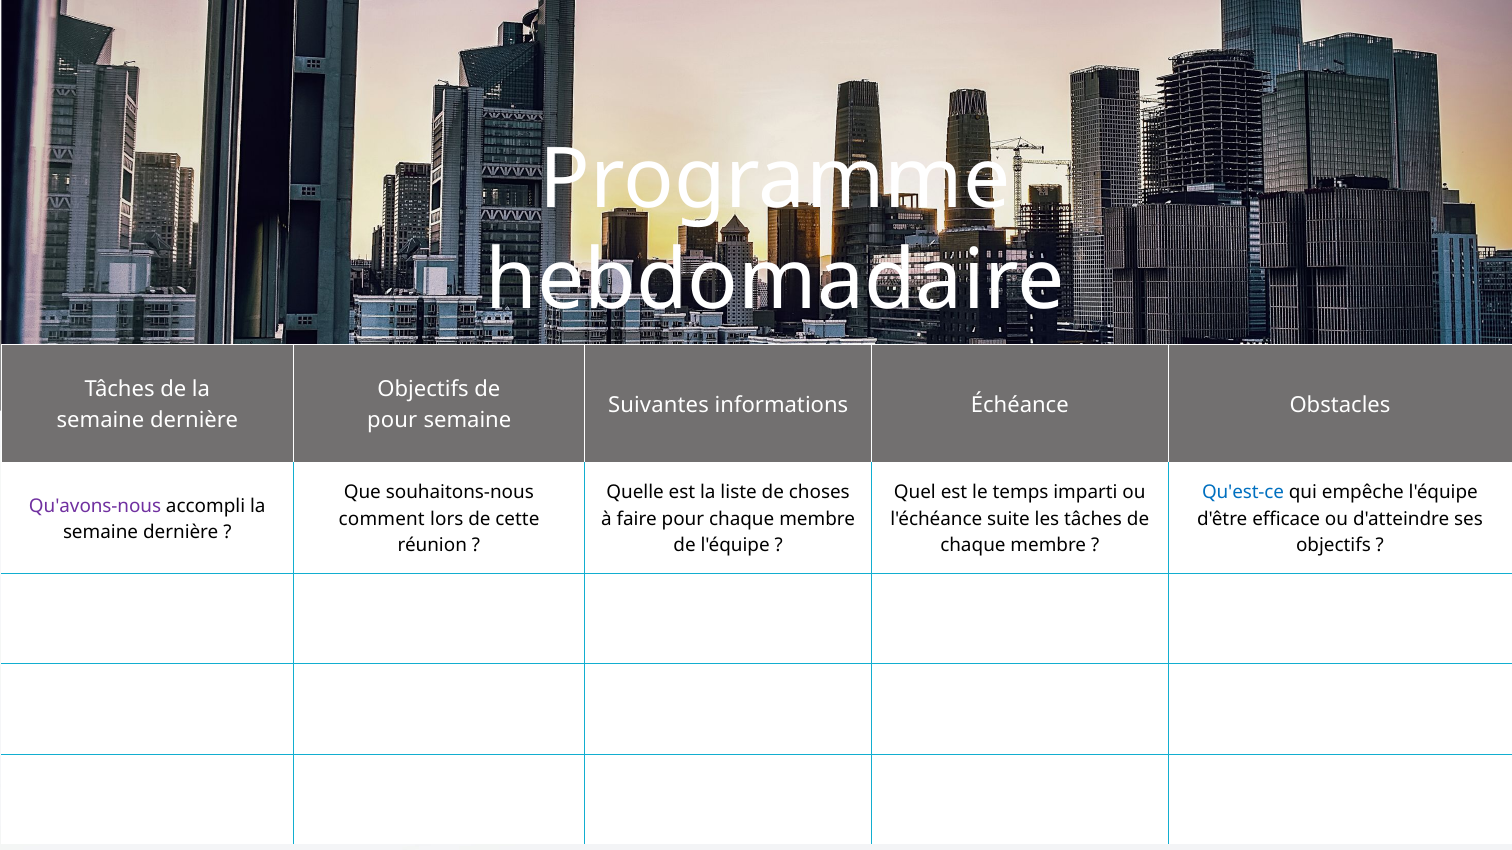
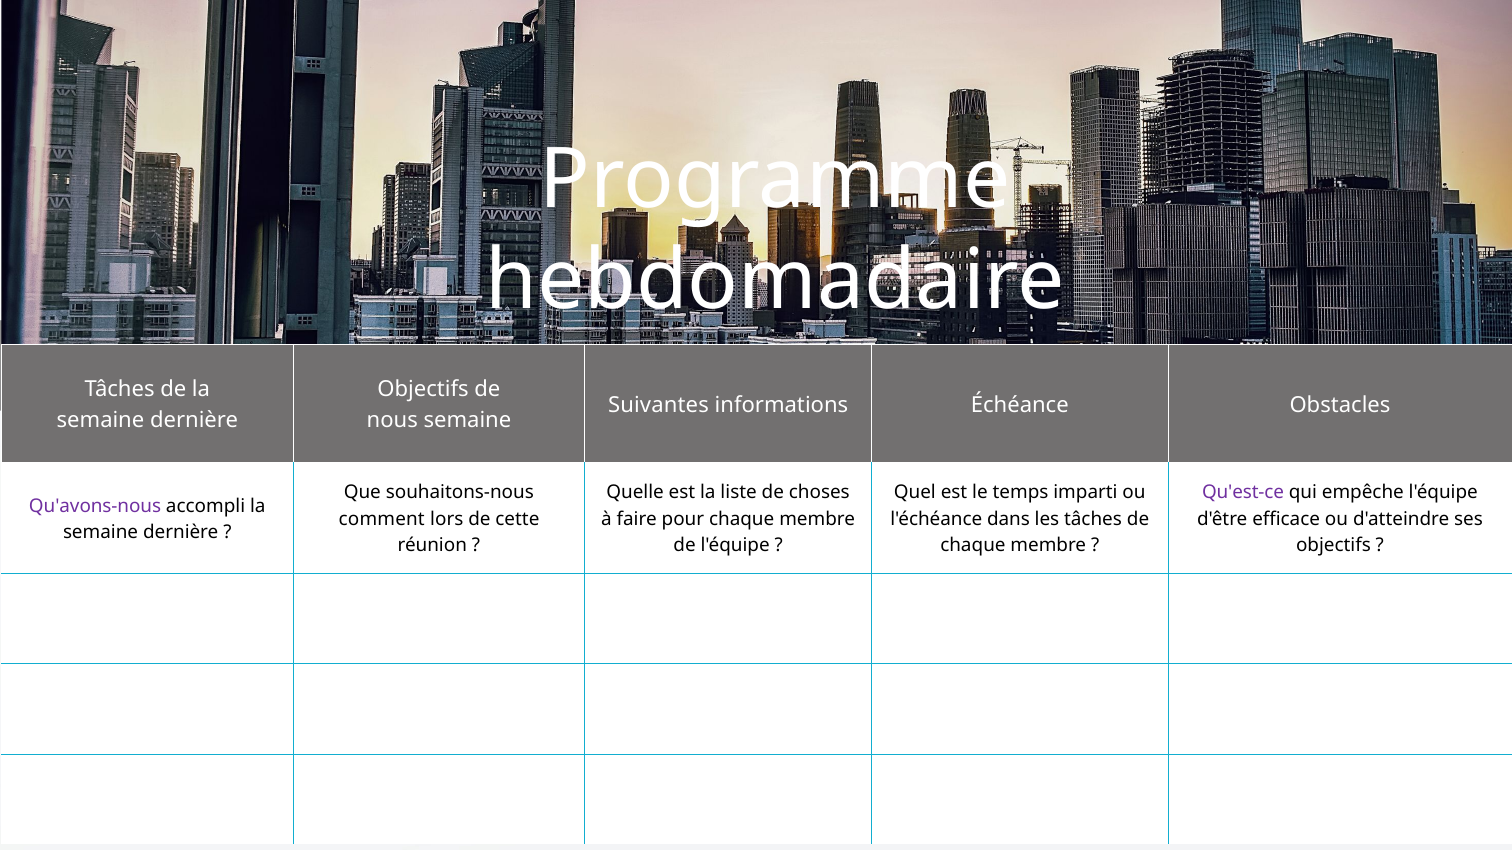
pour at (392, 420): pour -> nous
Qu'est-ce colour: blue -> purple
suite: suite -> dans
